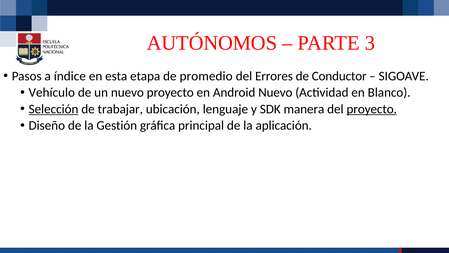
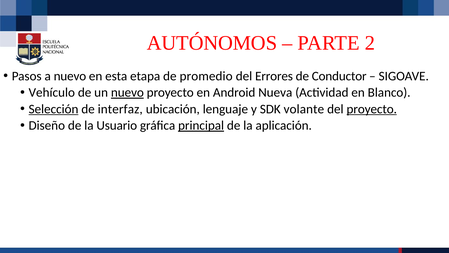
3: 3 -> 2
a índice: índice -> nuevo
nuevo at (127, 92) underline: none -> present
Android Nuevo: Nuevo -> Nueva
trabajar: trabajar -> interfaz
manera: manera -> volante
Gestión: Gestión -> Usuario
principal underline: none -> present
